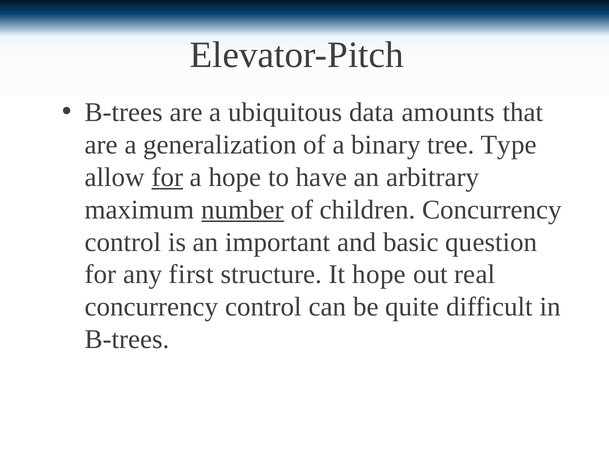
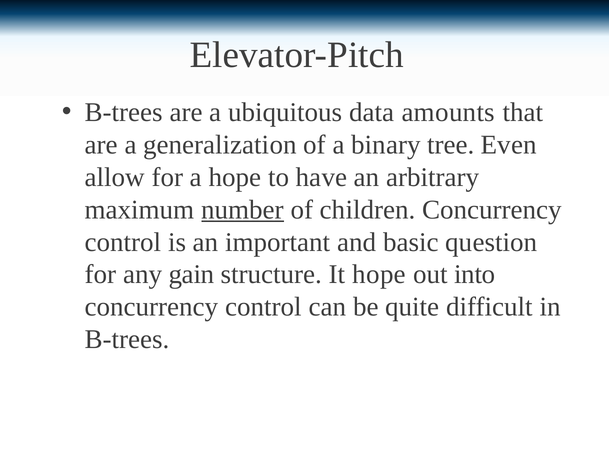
Type: Type -> Even
for at (167, 178) underline: present -> none
first: first -> gain
real: real -> into
